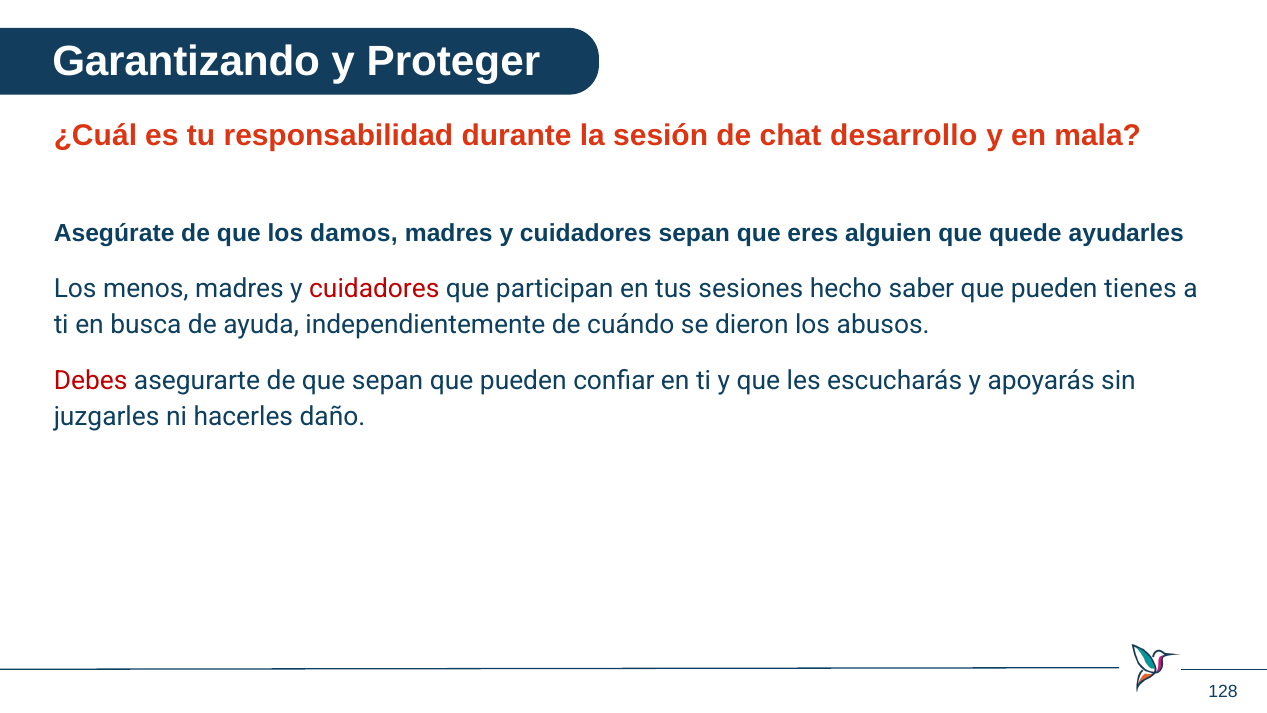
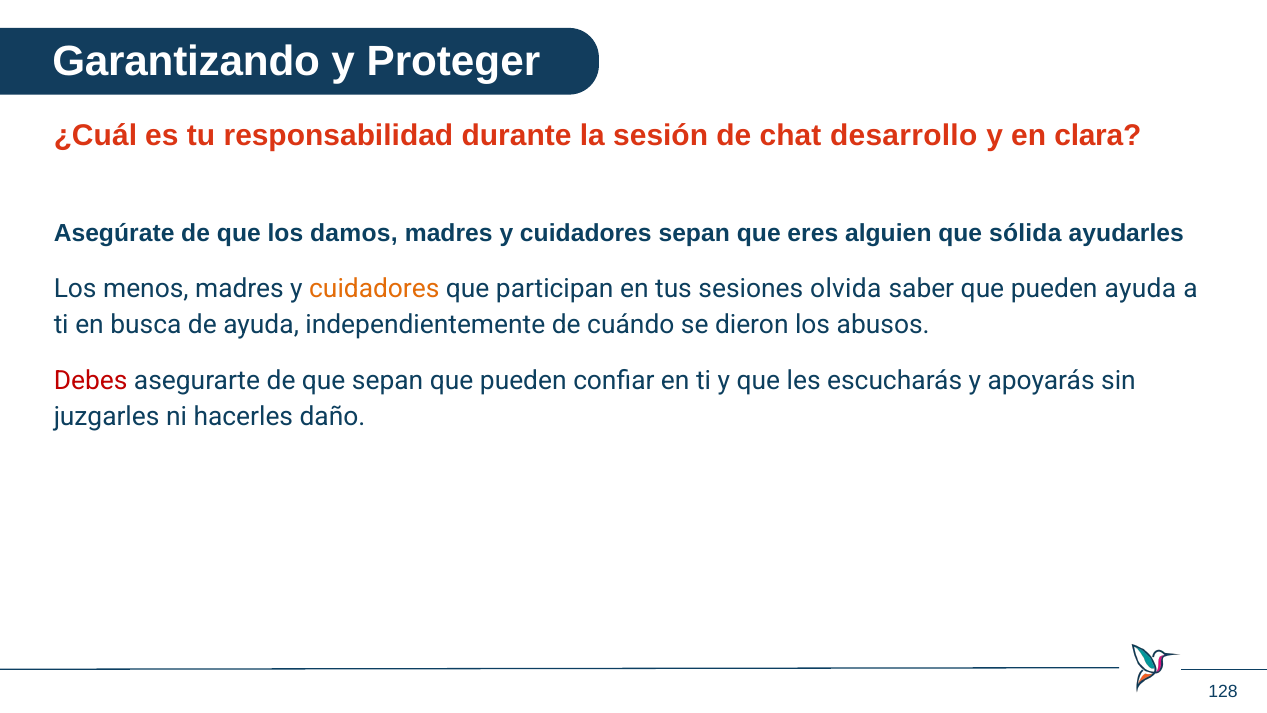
mala: mala -> clara
quede: quede -> sólida
cuidadores at (374, 288) colour: red -> orange
hecho: hecho -> olvida
pueden tienes: tienes -> ayuda
